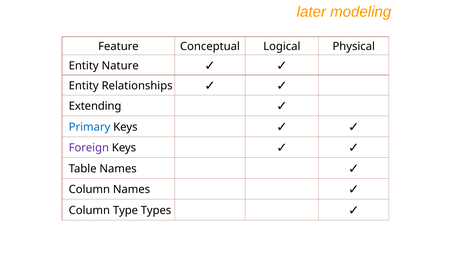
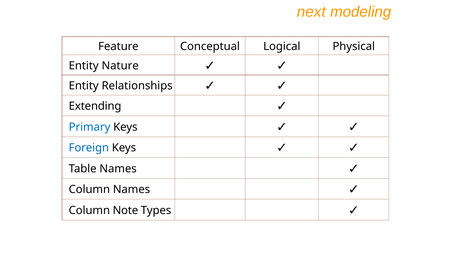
later: later -> next
Foreign colour: purple -> blue
Type: Type -> Note
